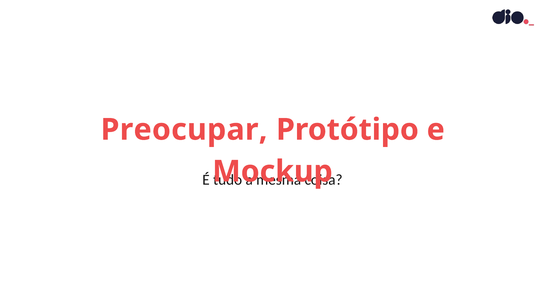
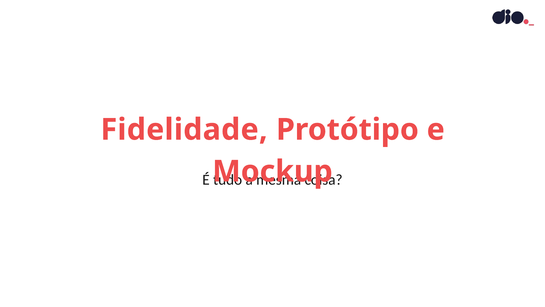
Preocupar: Preocupar -> Fidelidade
